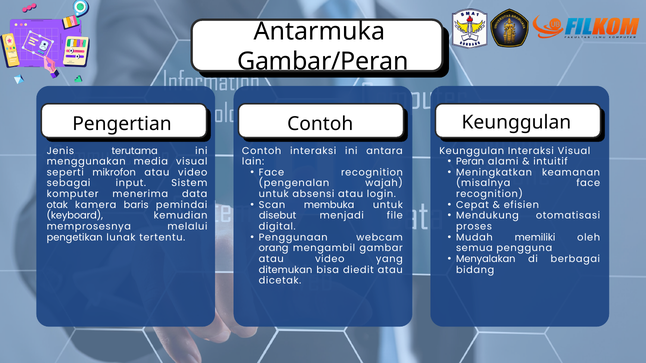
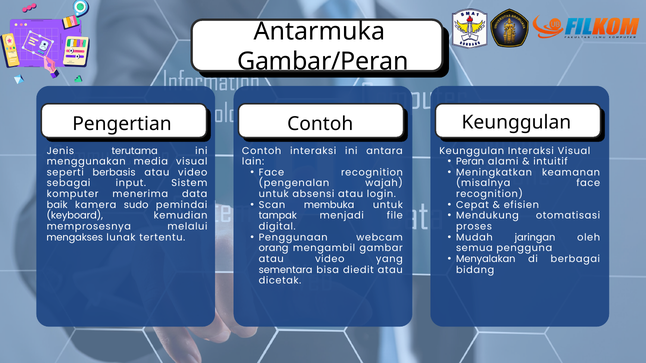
mikrofon: mikrofon -> berbasis
otak: otak -> baik
baris: baris -> sudo
disebut: disebut -> tampak
memiliki: memiliki -> jaringan
pengetikan: pengetikan -> mengakses
ditemukan: ditemukan -> sementara
